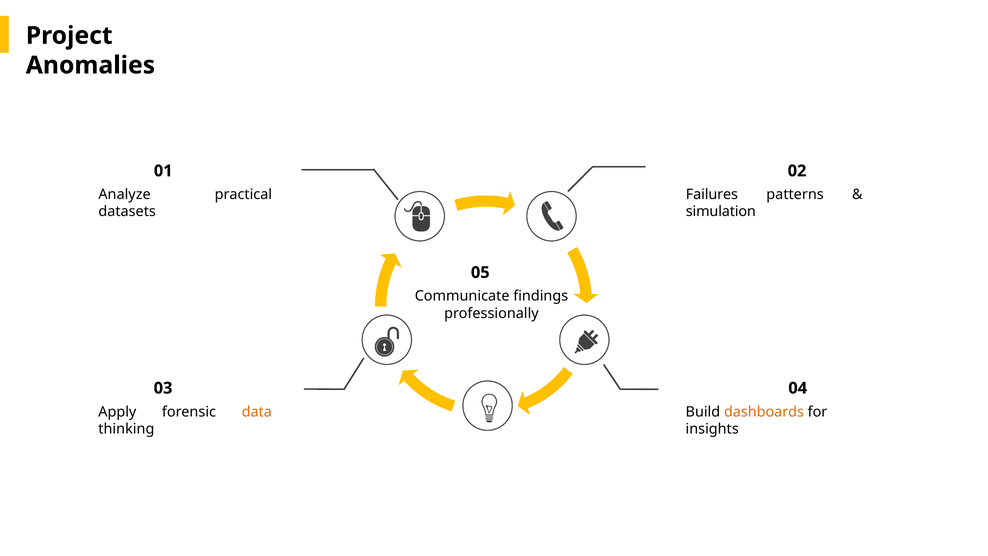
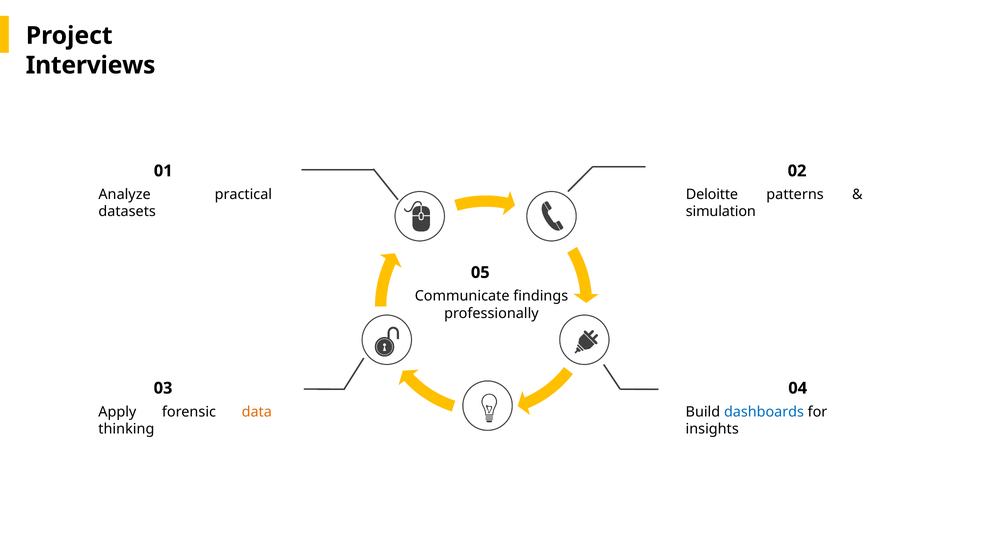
Anomalies: Anomalies -> Interviews
Failures: Failures -> Deloitte
dashboards colour: orange -> blue
